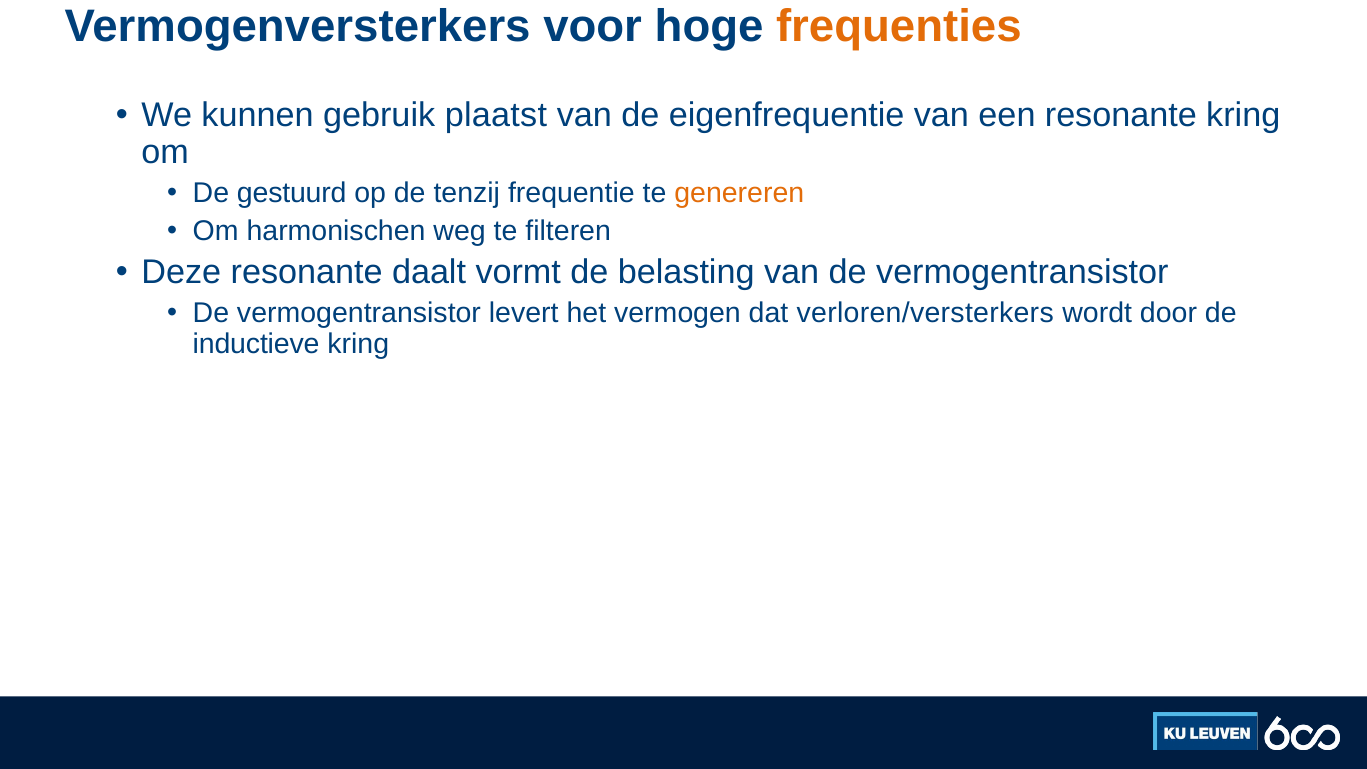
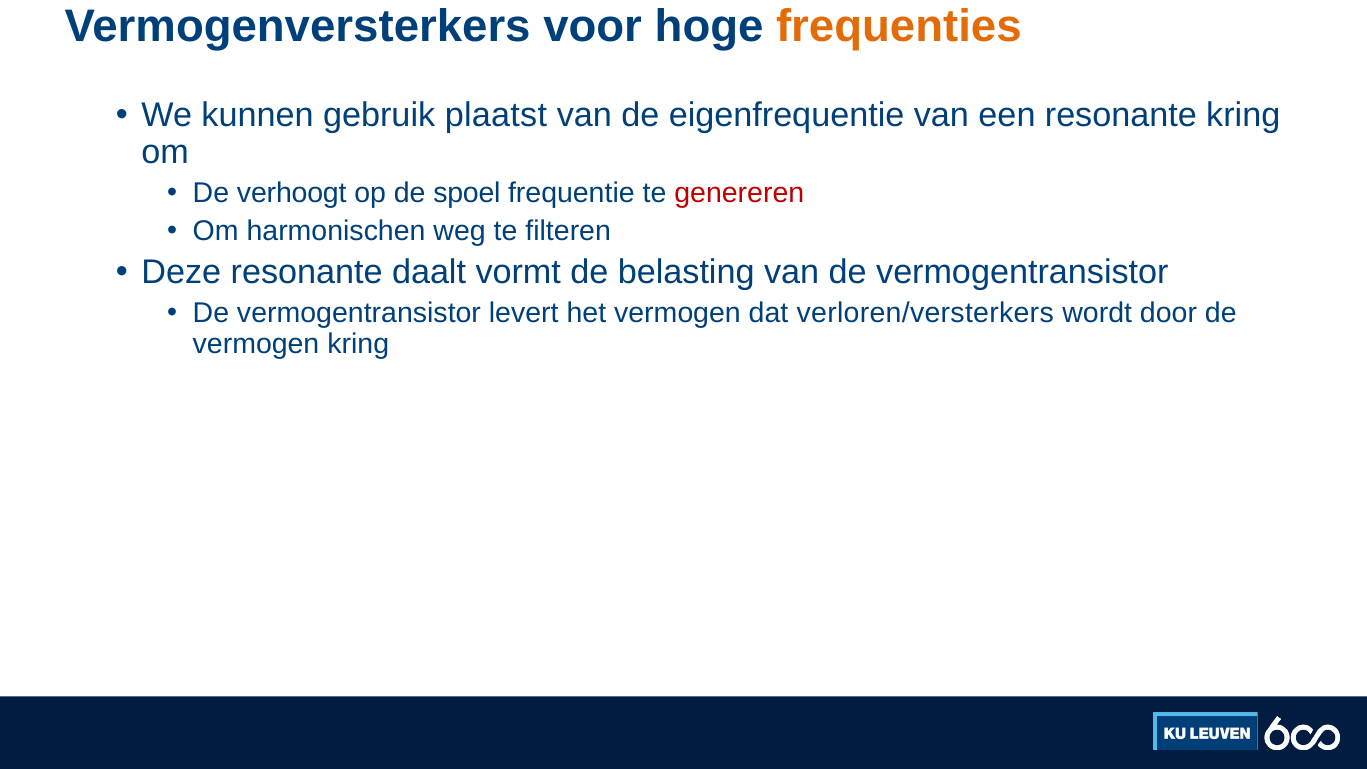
gestuurd: gestuurd -> verhoogt
tenzij: tenzij -> spoel
genereren colour: orange -> red
inductieve at (256, 344): inductieve -> vermogen
